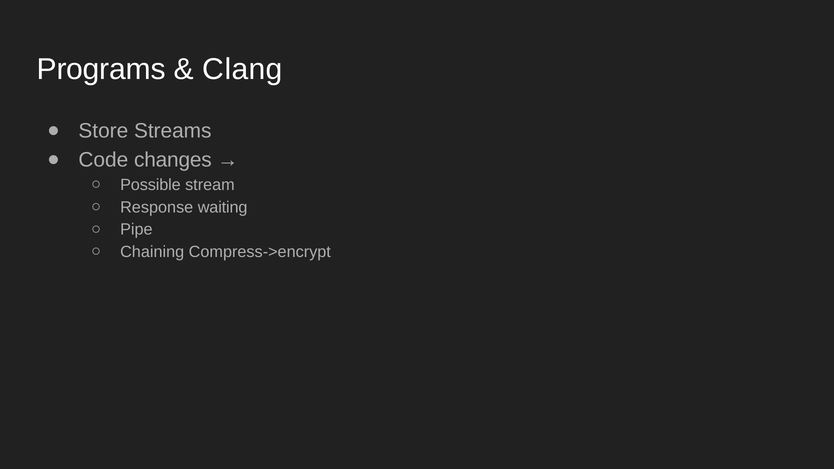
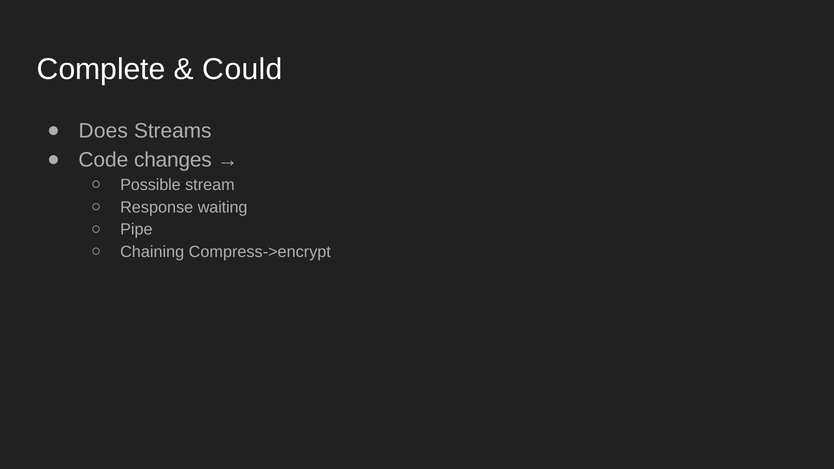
Programs: Programs -> Complete
Clang: Clang -> Could
Store: Store -> Does
